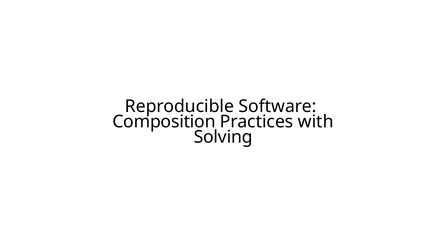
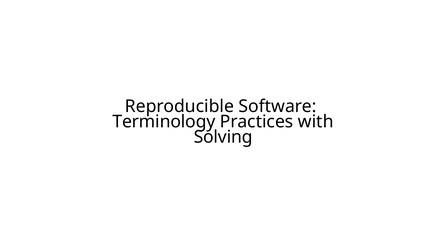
Composition: Composition -> Terminology
